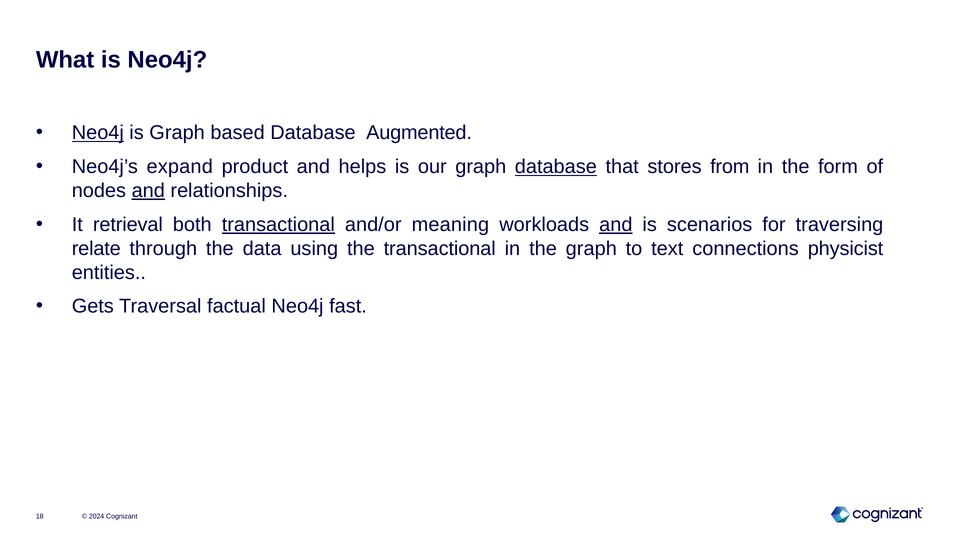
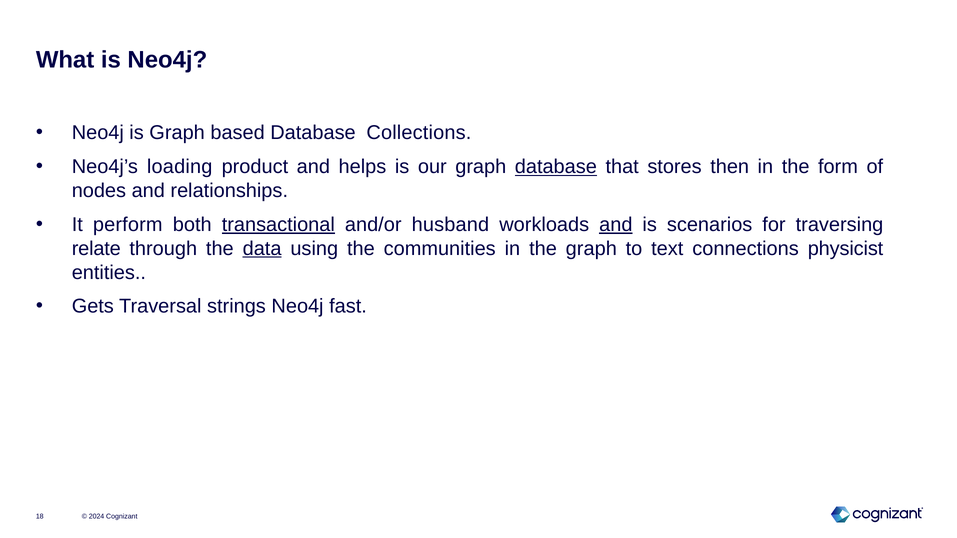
Neo4j at (98, 133) underline: present -> none
Augmented: Augmented -> Collections
expand: expand -> loading
from: from -> then
and at (148, 191) underline: present -> none
retrieval: retrieval -> perform
meaning: meaning -> husband
data underline: none -> present
the transactional: transactional -> communities
factual: factual -> strings
